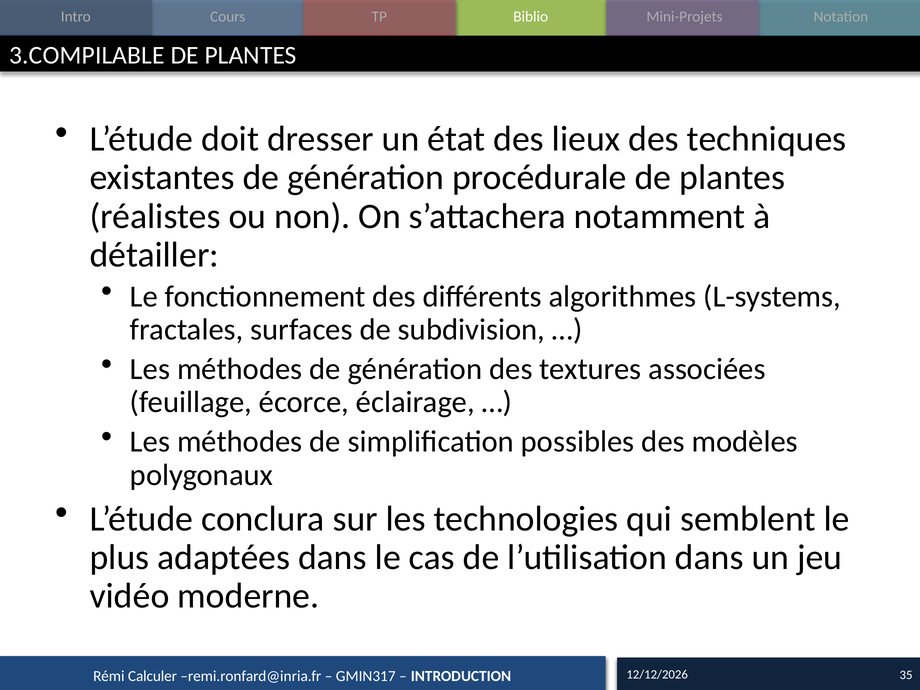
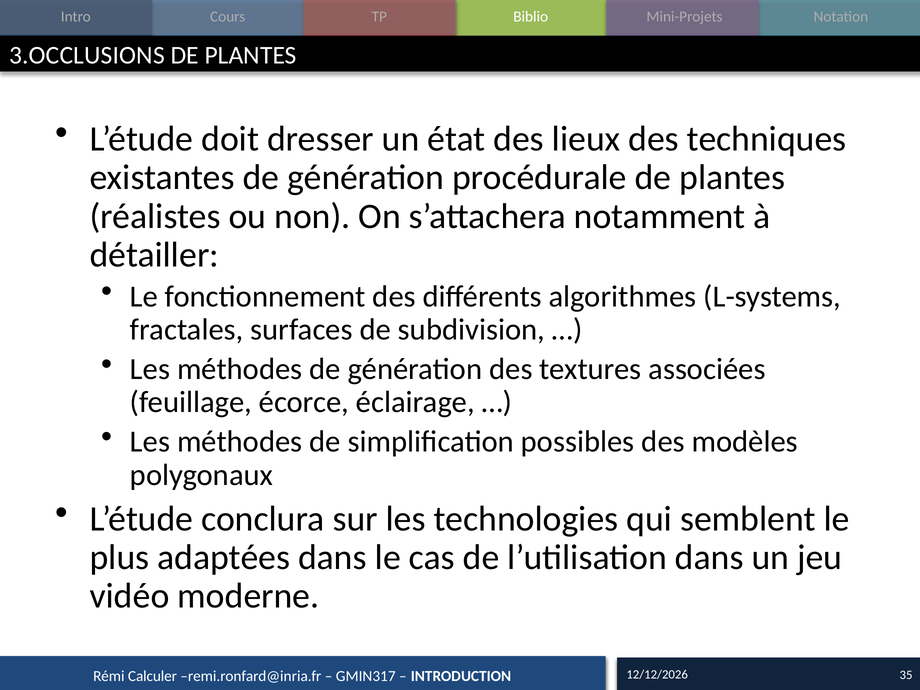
3.COMPILABLE: 3.COMPILABLE -> 3.OCCLUSIONS
